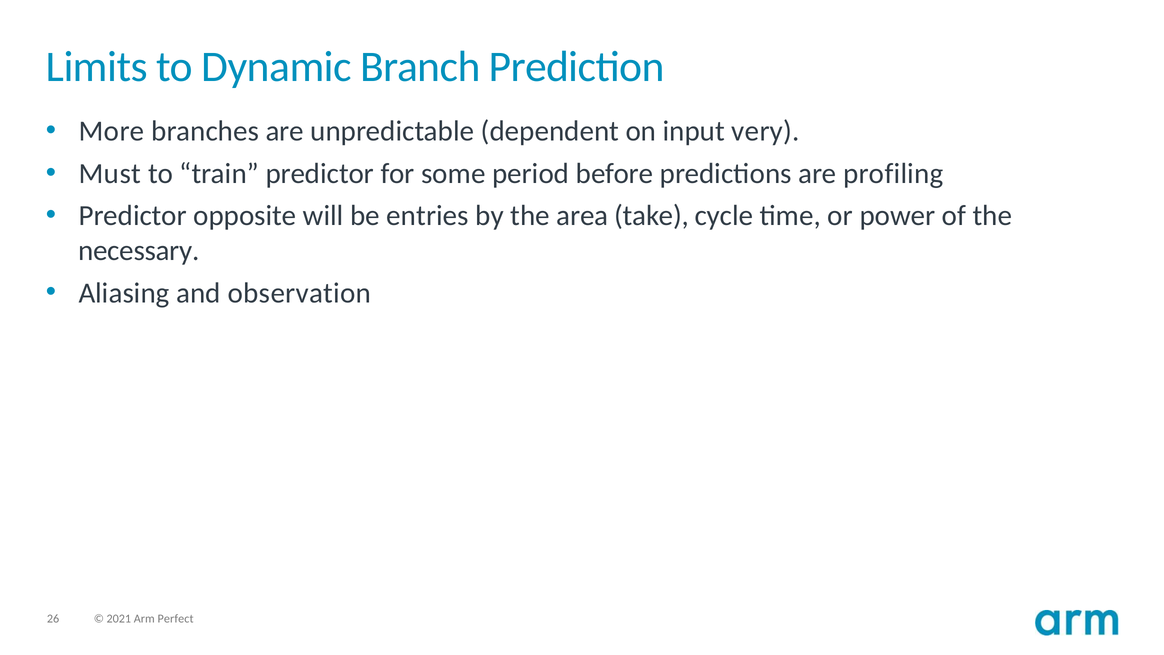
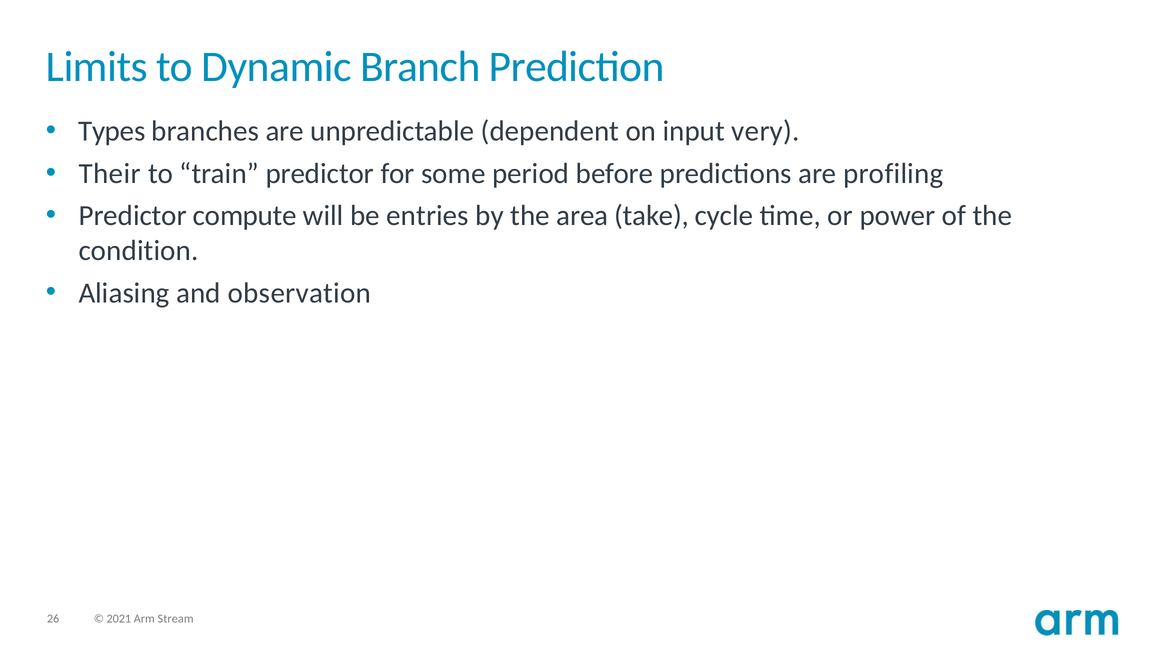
More: More -> Types
Must: Must -> Their
opposite: opposite -> compute
necessary: necessary -> condition
Perfect: Perfect -> Stream
